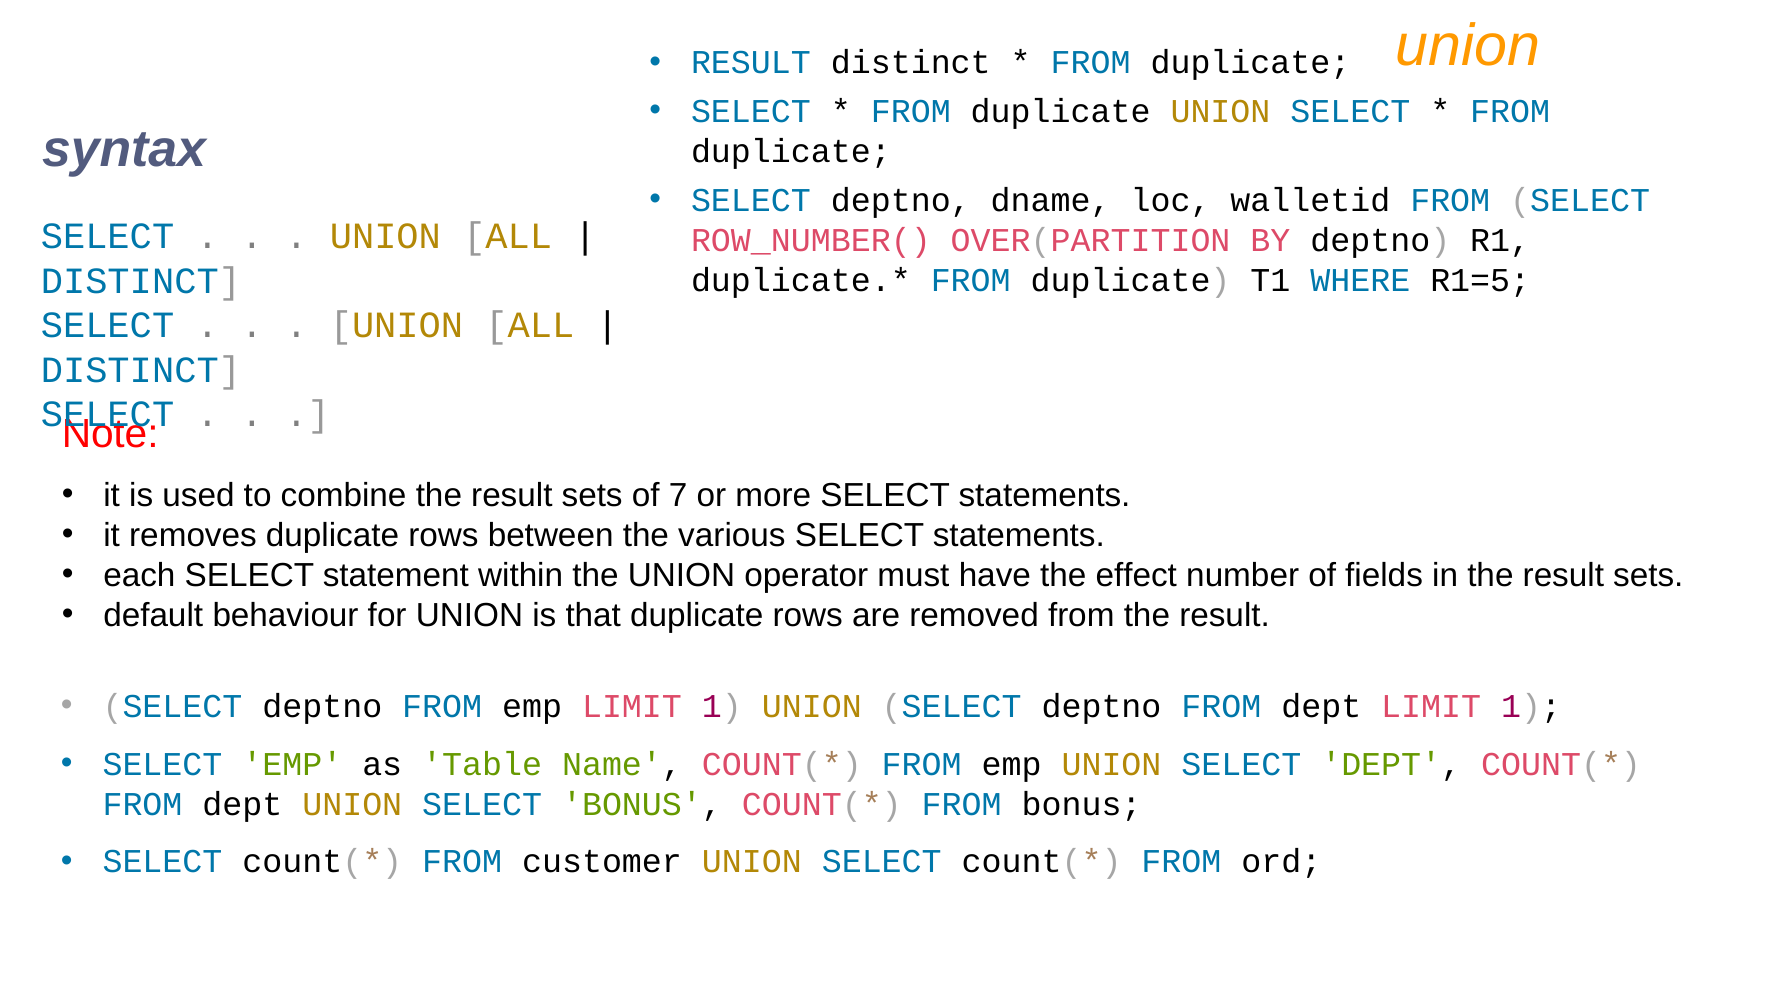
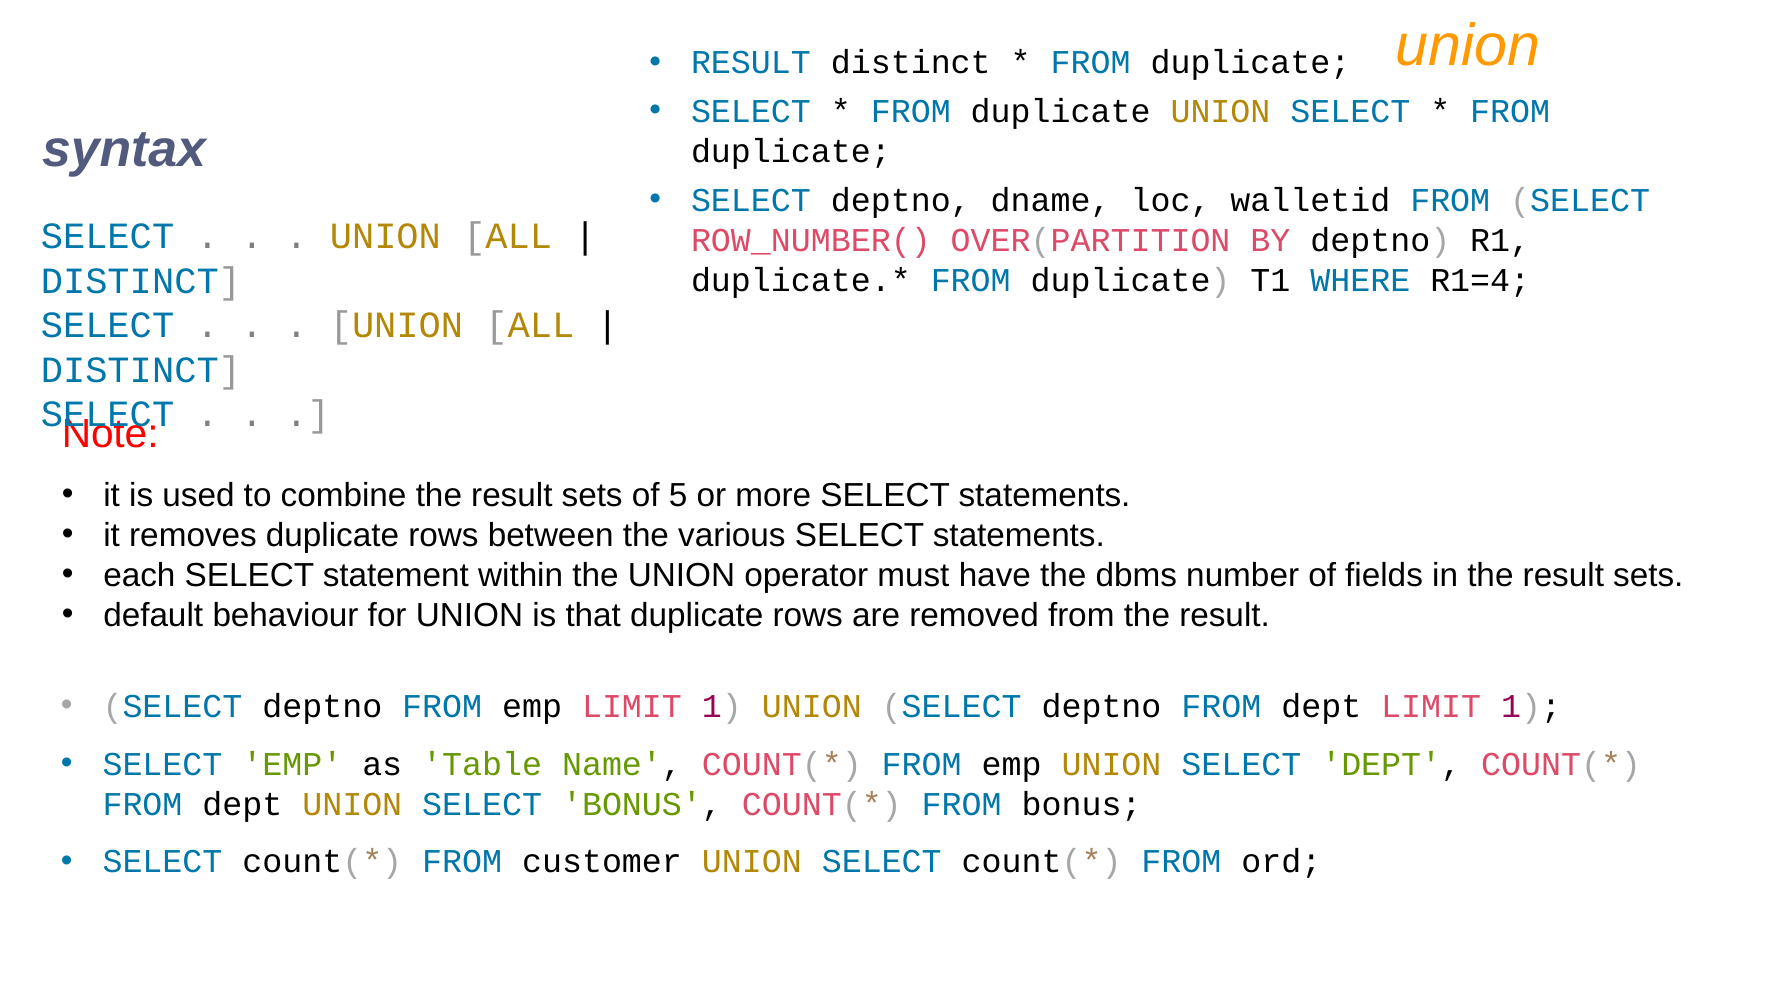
R1=5: R1=5 -> R1=4
7: 7 -> 5
effect: effect -> dbms
